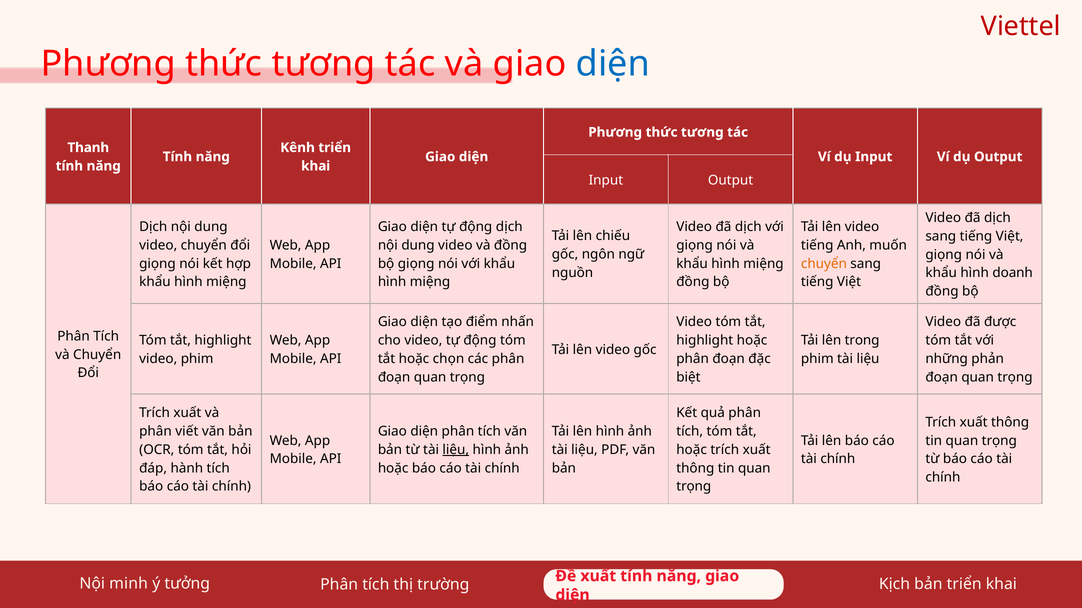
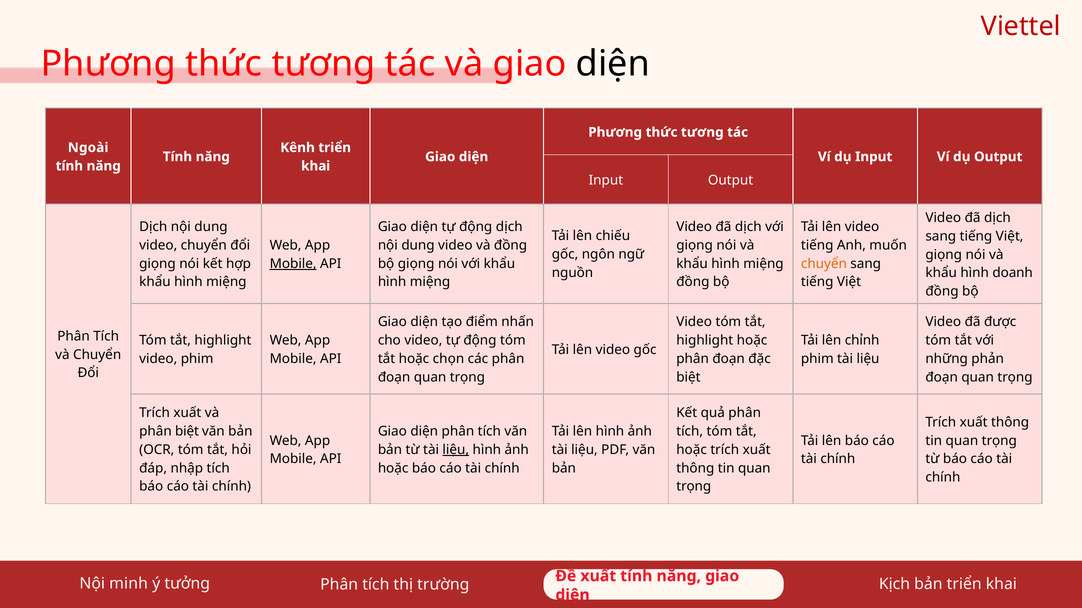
diện at (613, 64) colour: blue -> black
Thanh: Thanh -> Ngoài
Mobile at (293, 264) underline: none -> present
trong: trong -> chỉnh
phân viết: viết -> biệt
hành: hành -> nhập
